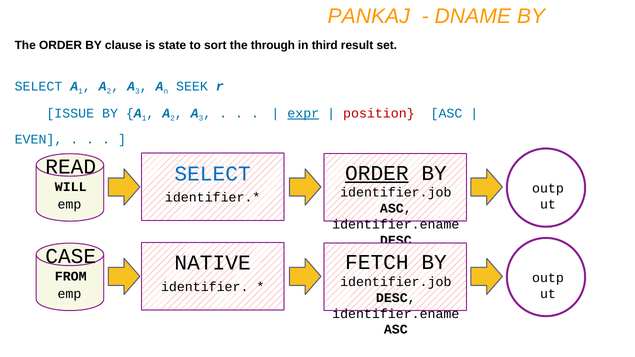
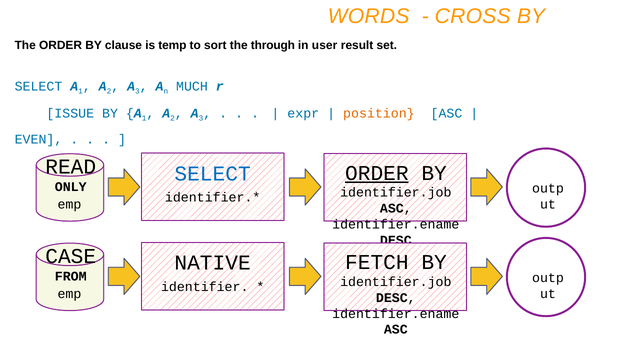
PANKAJ: PANKAJ -> WORDS
DNAME: DNAME -> CROSS
state: state -> temp
third: third -> user
SEEK: SEEK -> MUCH
expr underline: present -> none
position colour: red -> orange
WILL: WILL -> ONLY
